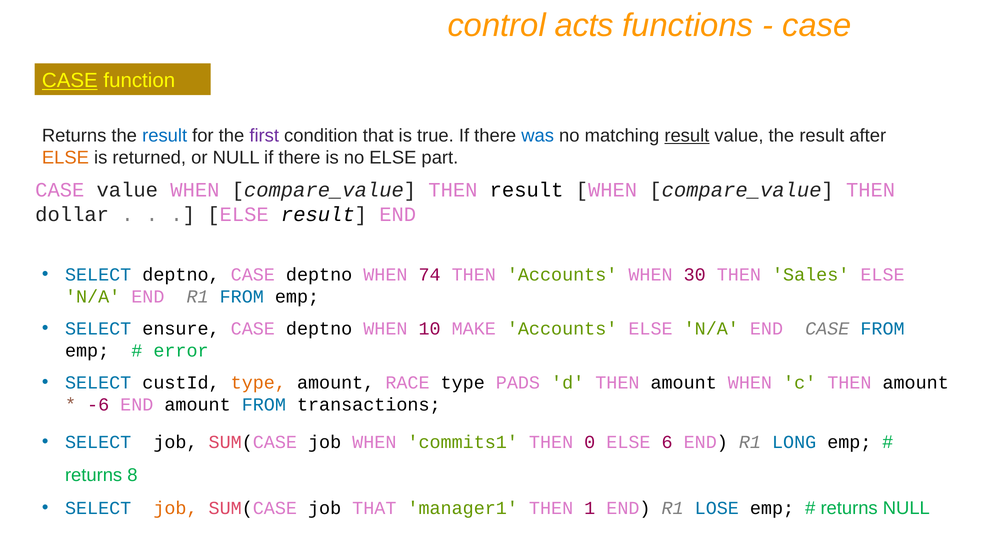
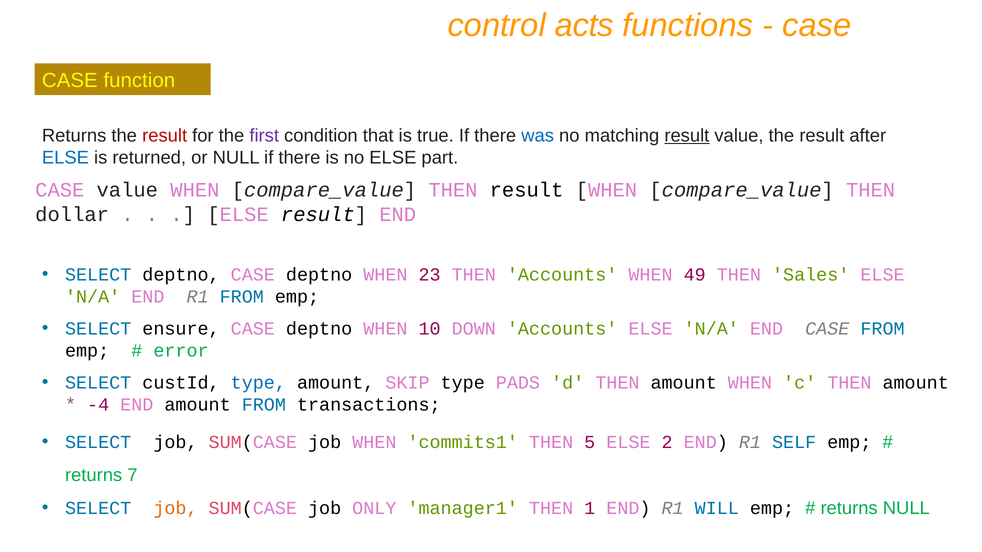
CASE at (70, 81) underline: present -> none
result at (165, 136) colour: blue -> red
ELSE at (65, 158) colour: orange -> blue
74: 74 -> 23
30: 30 -> 49
MAKE: MAKE -> DOWN
type at (258, 383) colour: orange -> blue
RACE: RACE -> SKIP
-6: -6 -> -4
0: 0 -> 5
6: 6 -> 2
LONG: LONG -> SELF
8: 8 -> 7
job THAT: THAT -> ONLY
LOSE: LOSE -> WILL
